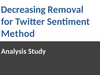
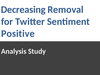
Method: Method -> Positive
